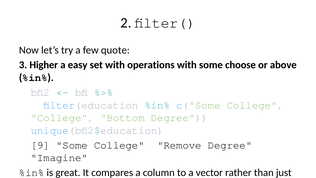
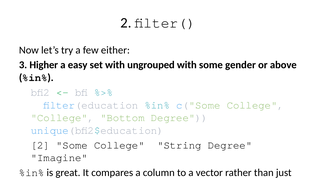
quote: quote -> either
operations: operations -> ungrouped
choose: choose -> gender
9 at (40, 145): 9 -> 2
Remove: Remove -> String
